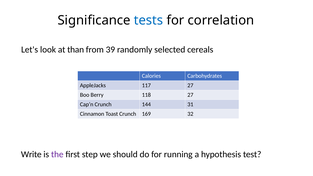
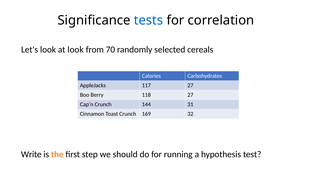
at than: than -> look
39: 39 -> 70
the colour: purple -> orange
